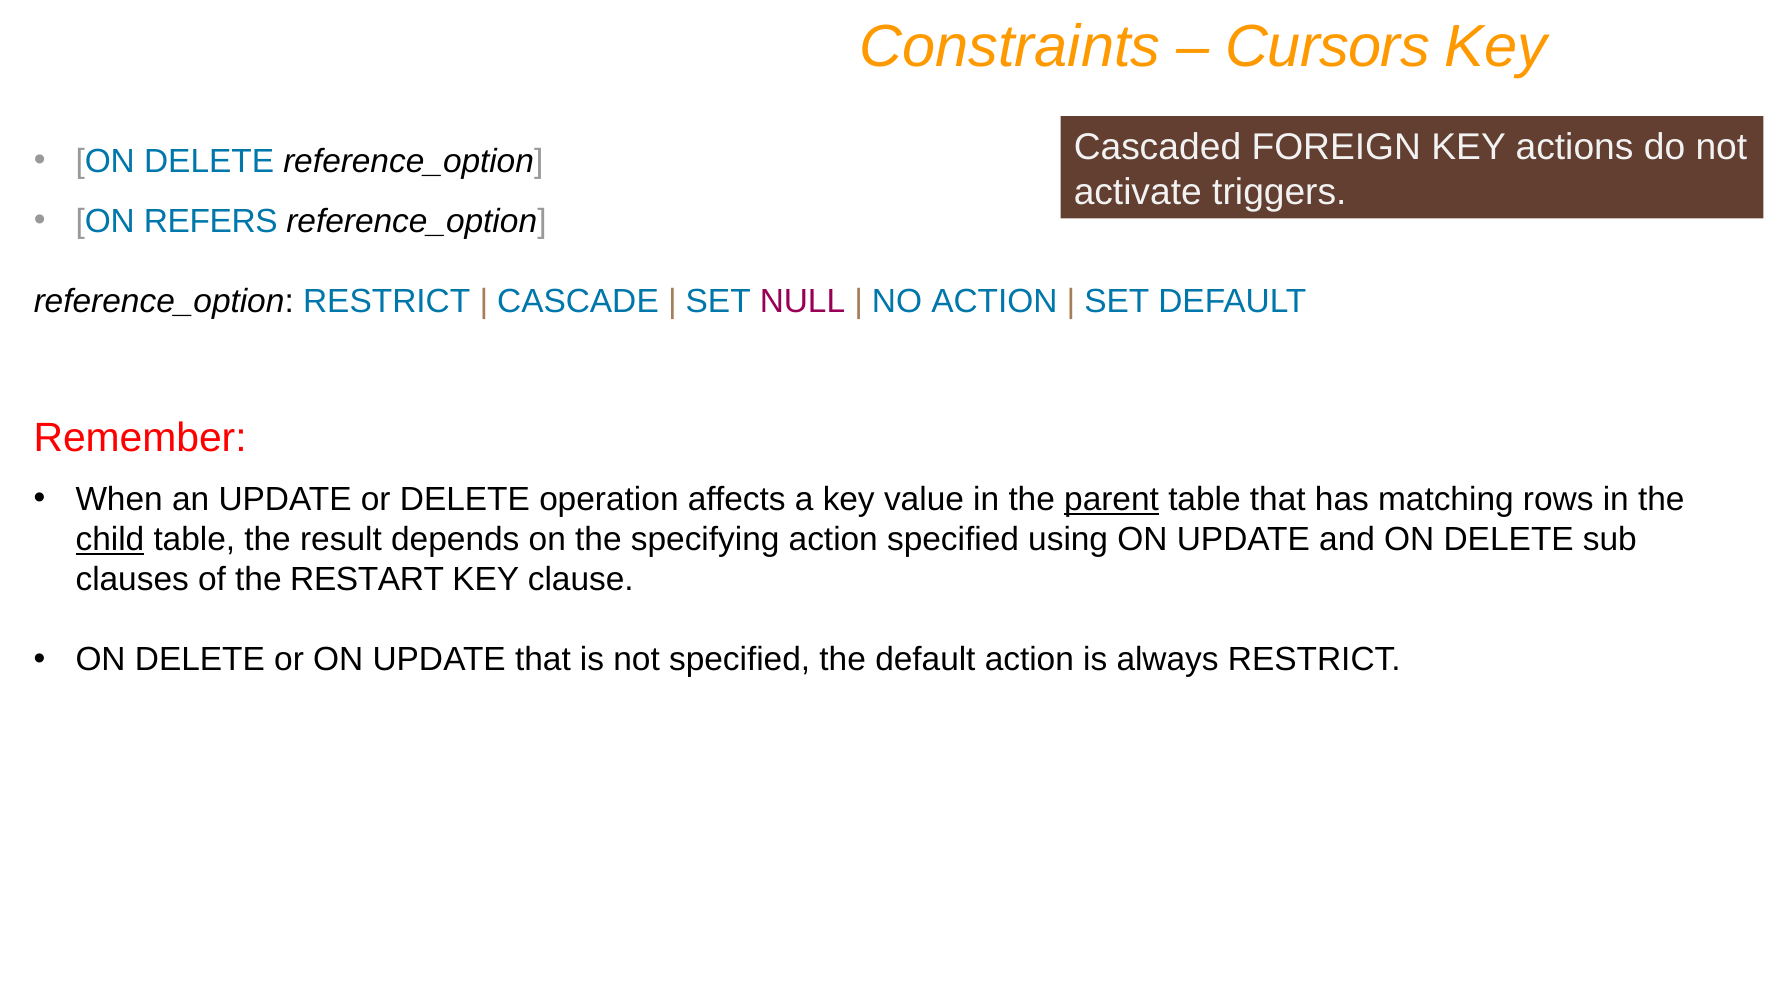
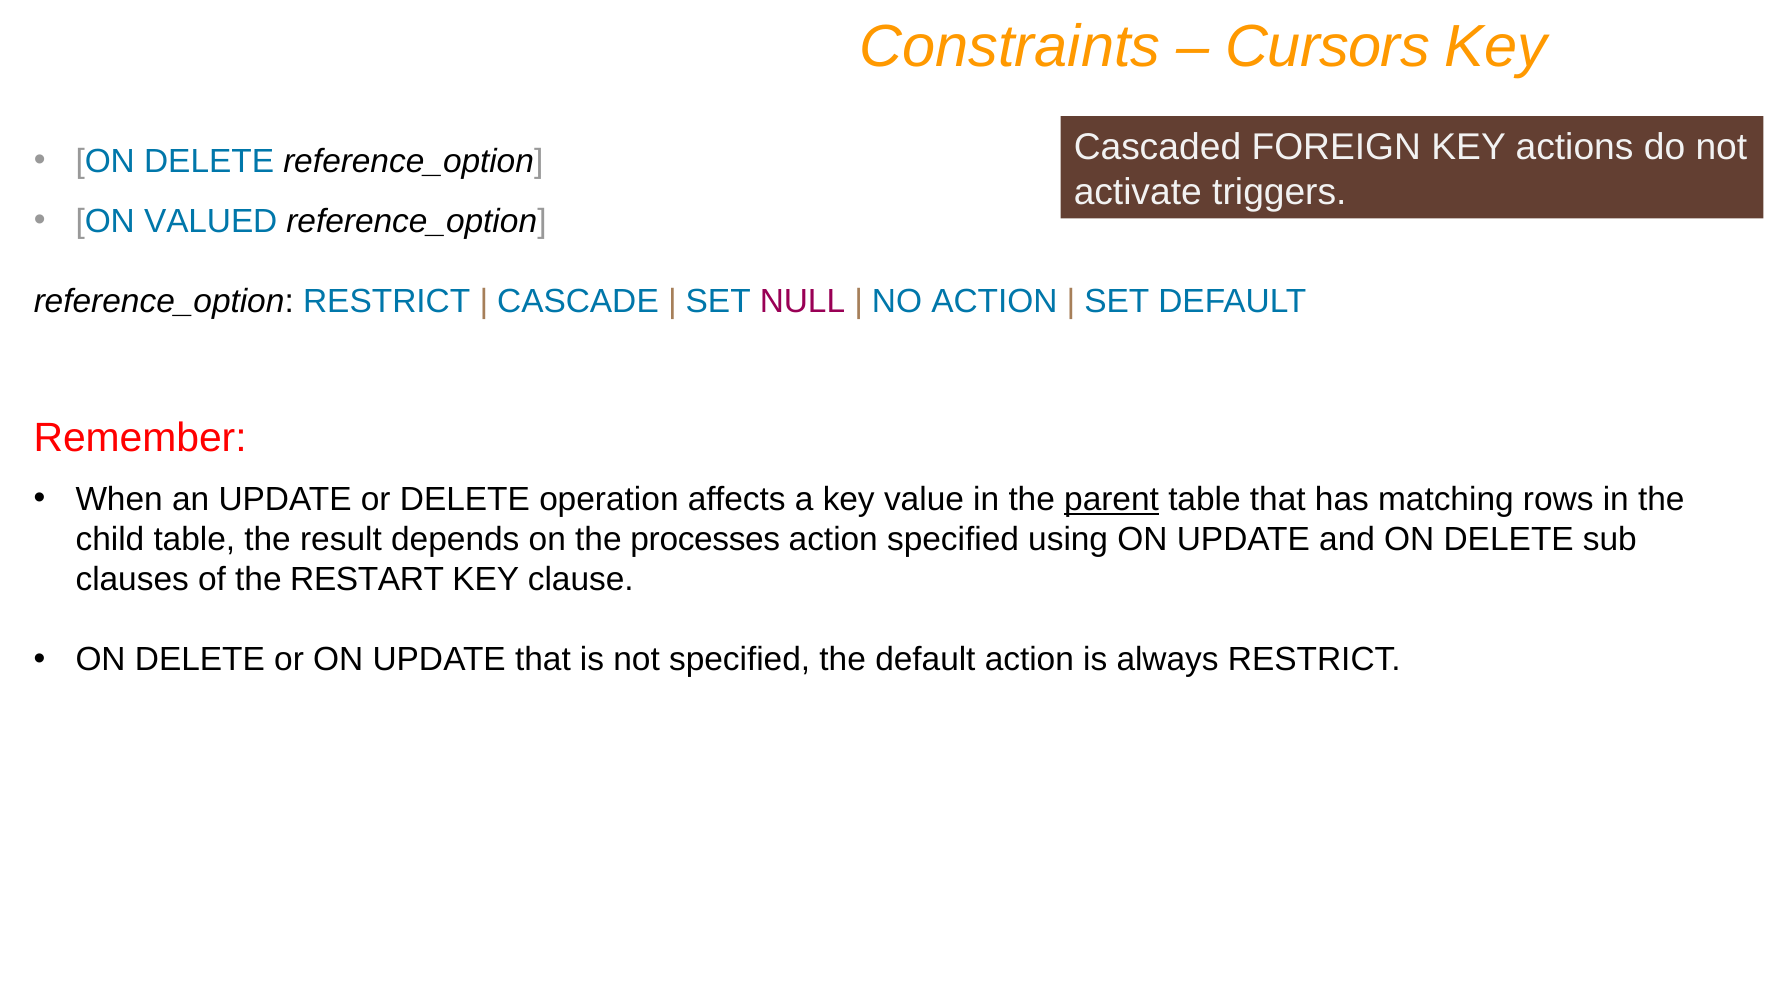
REFERS: REFERS -> VALUED
child underline: present -> none
specifying: specifying -> processes
